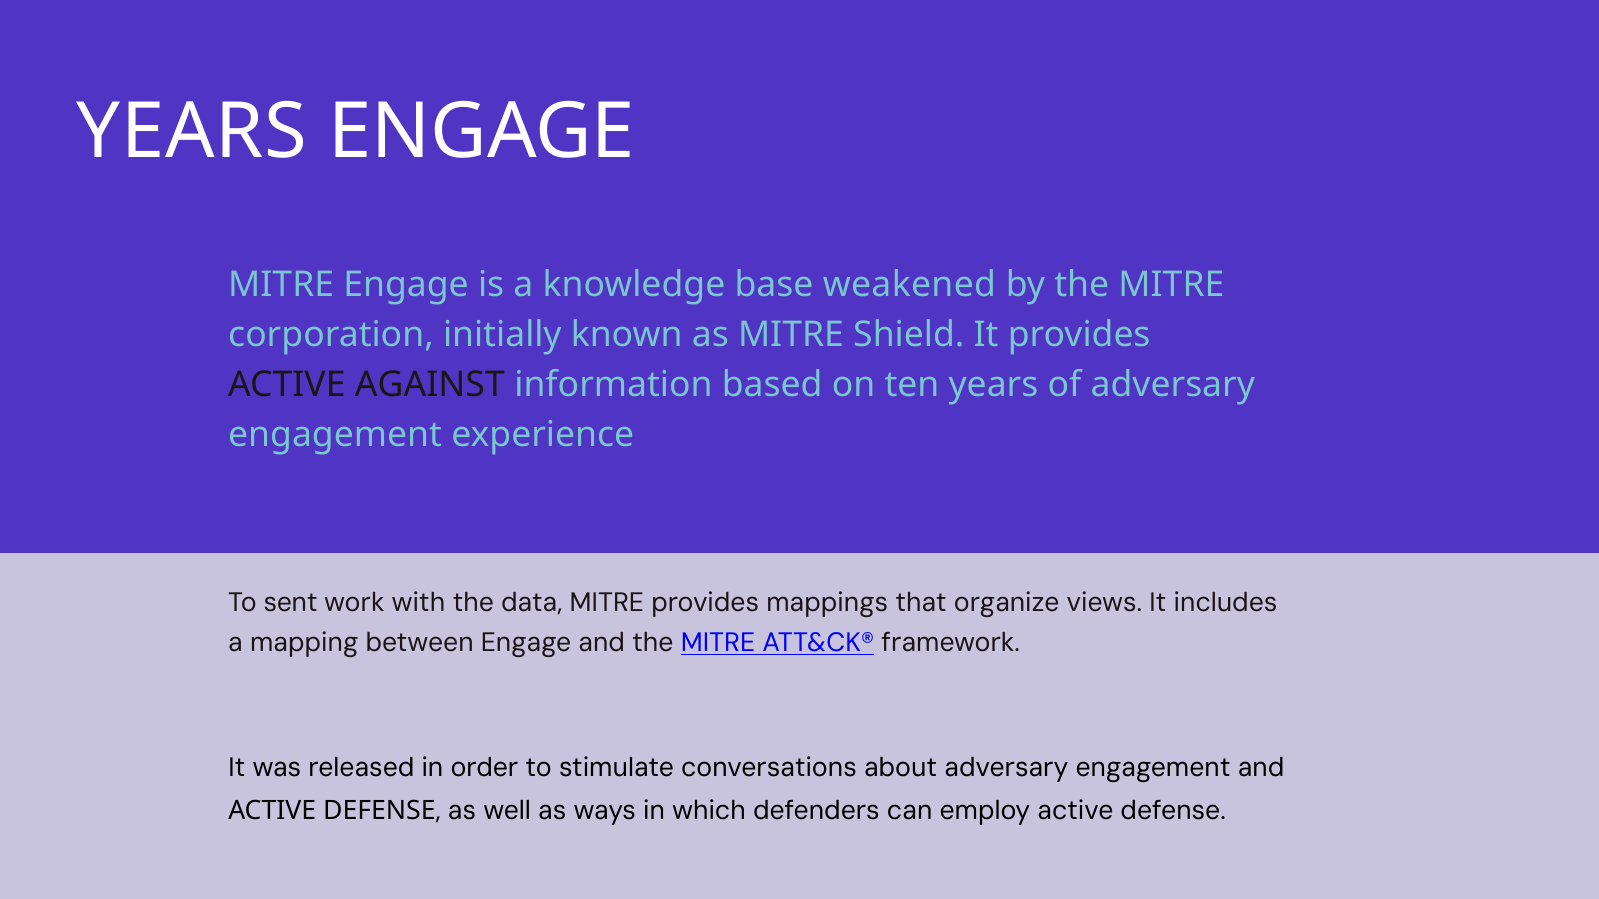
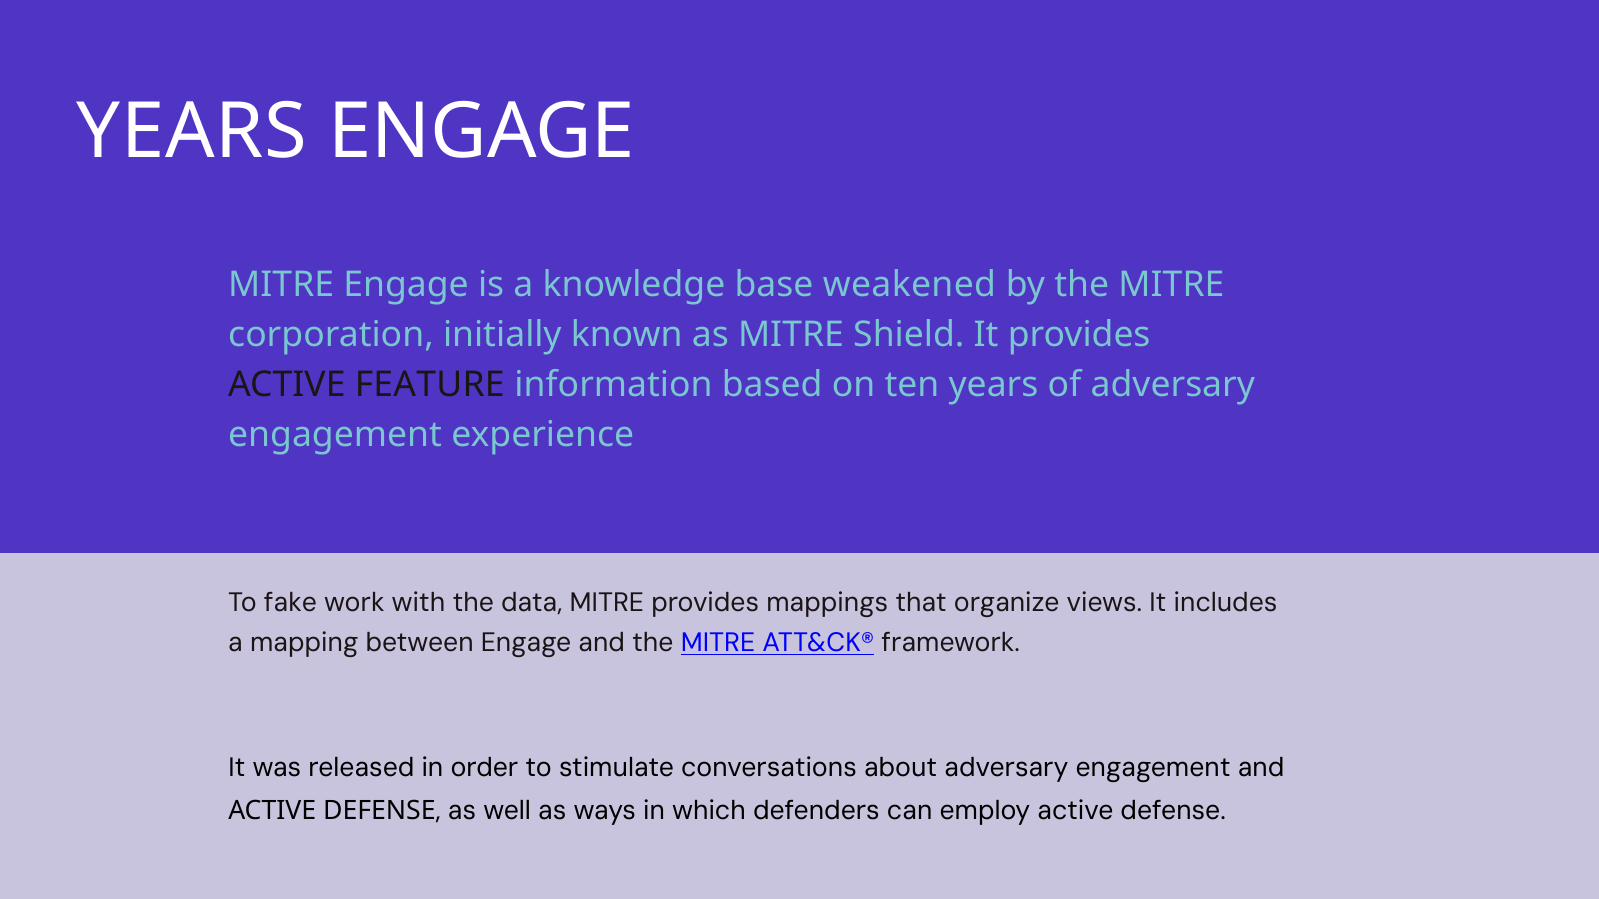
AGAINST: AGAINST -> FEATURE
sent: sent -> fake
